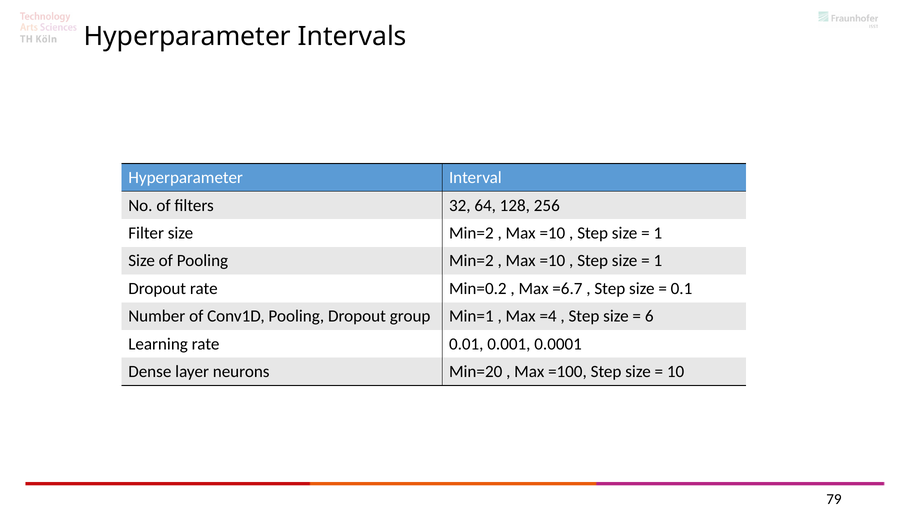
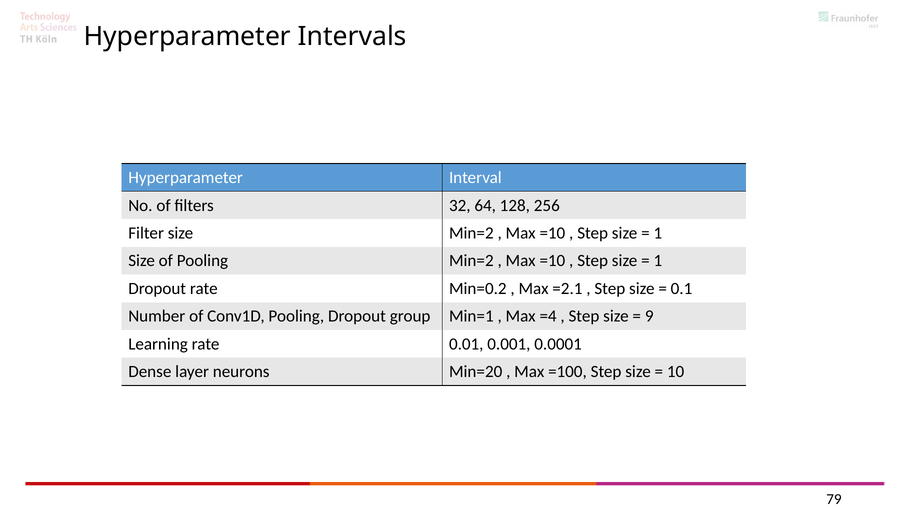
=6.7: =6.7 -> =2.1
6: 6 -> 9
